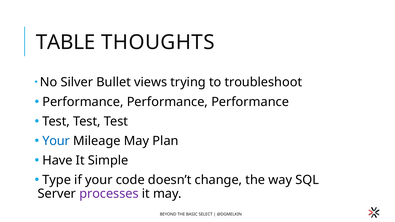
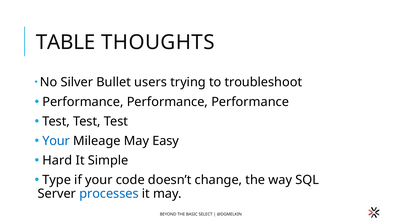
views: views -> users
Plan: Plan -> Easy
Have: Have -> Hard
processes colour: purple -> blue
